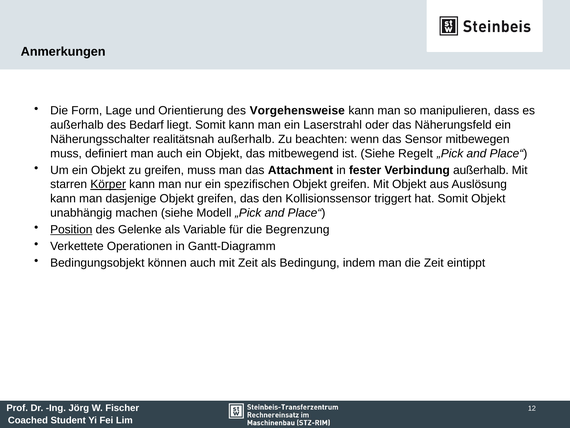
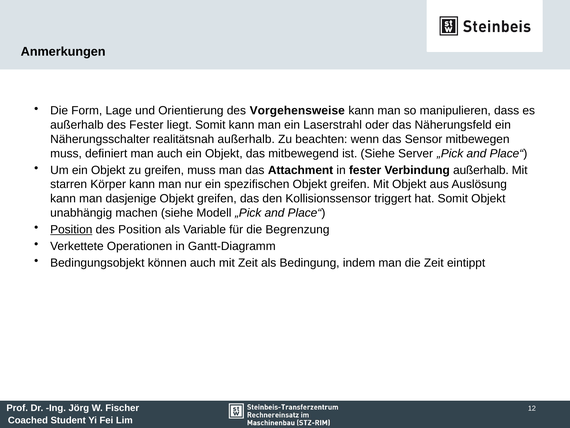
des Bedarf: Bedarf -> Fester
Regelt: Regelt -> Server
Körper underline: present -> none
des Gelenke: Gelenke -> Position
